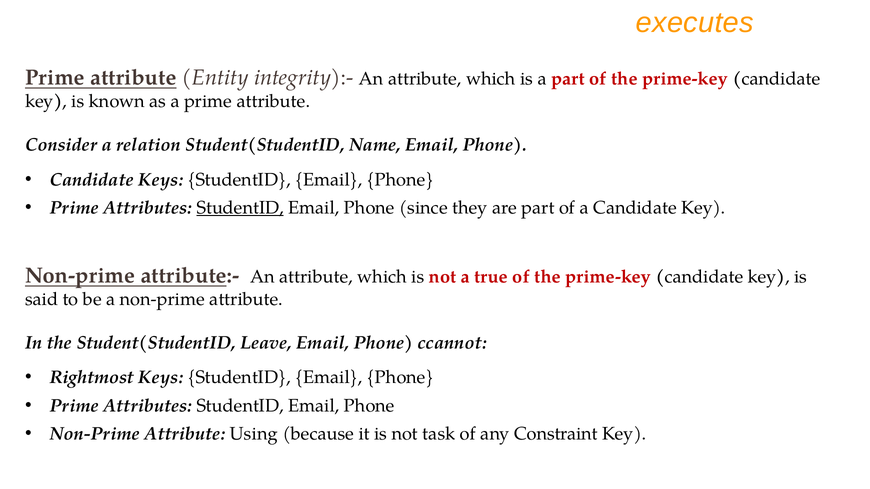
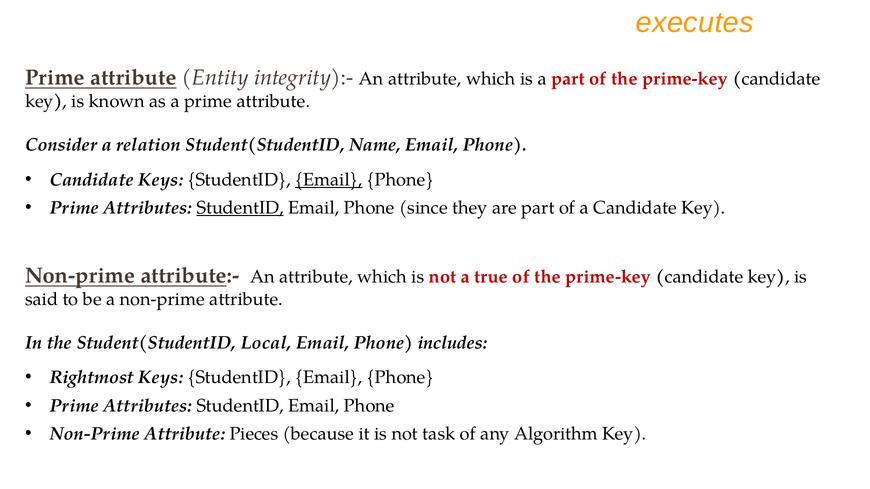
Email at (329, 180) underline: none -> present
Leave: Leave -> Local
ccannot: ccannot -> includes
Using: Using -> Pieces
Constraint: Constraint -> Algorithm
